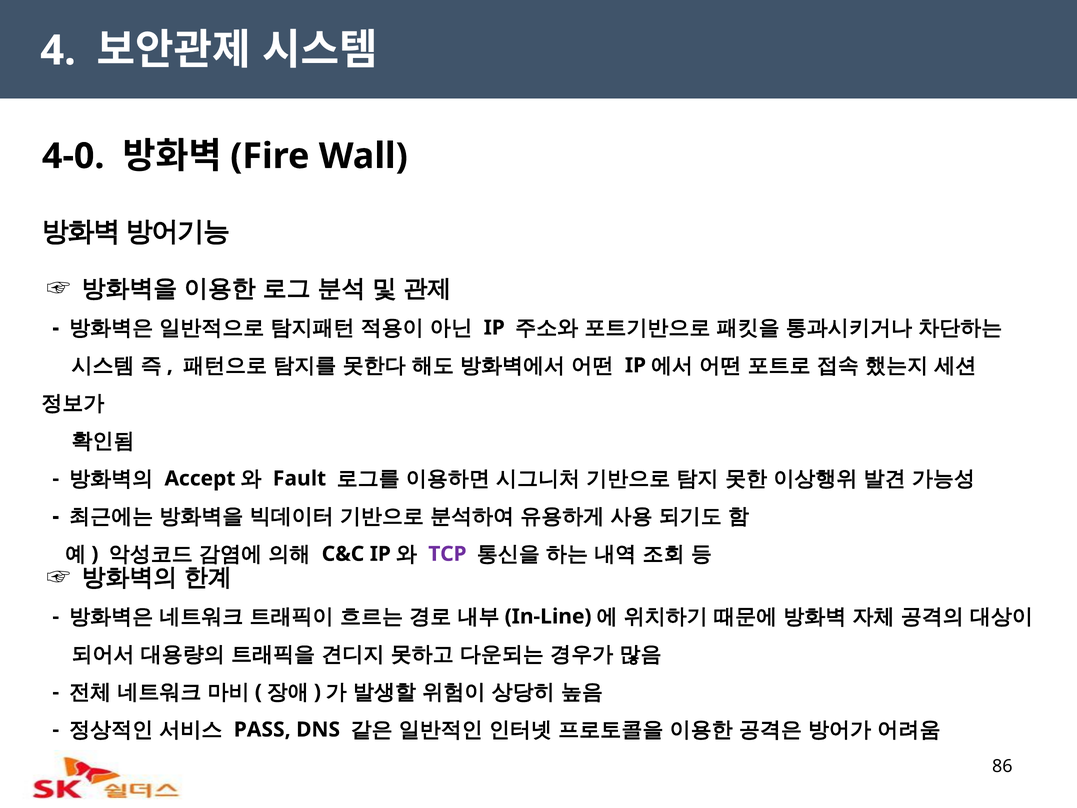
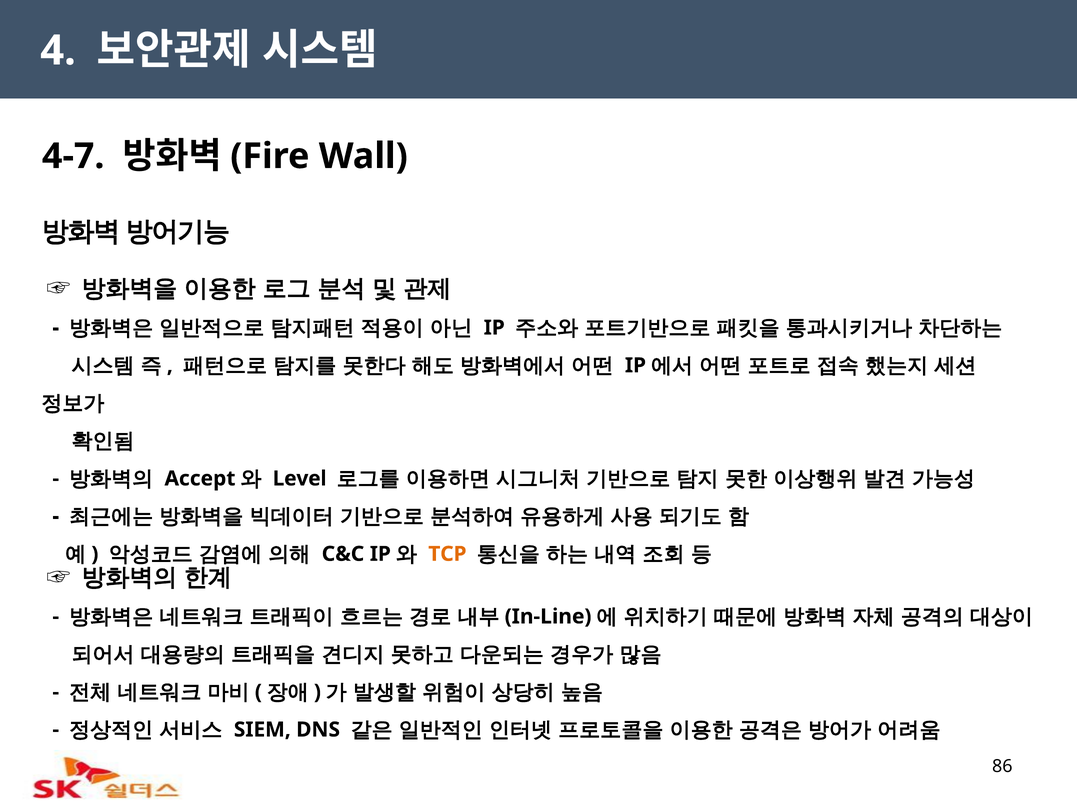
4-0: 4-0 -> 4-7
Fault: Fault -> Level
TCP colour: purple -> orange
PASS: PASS -> SIEM
